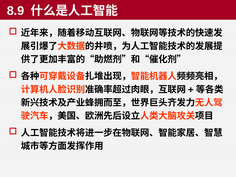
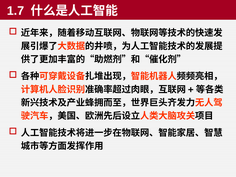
8.9: 8.9 -> 1.7
